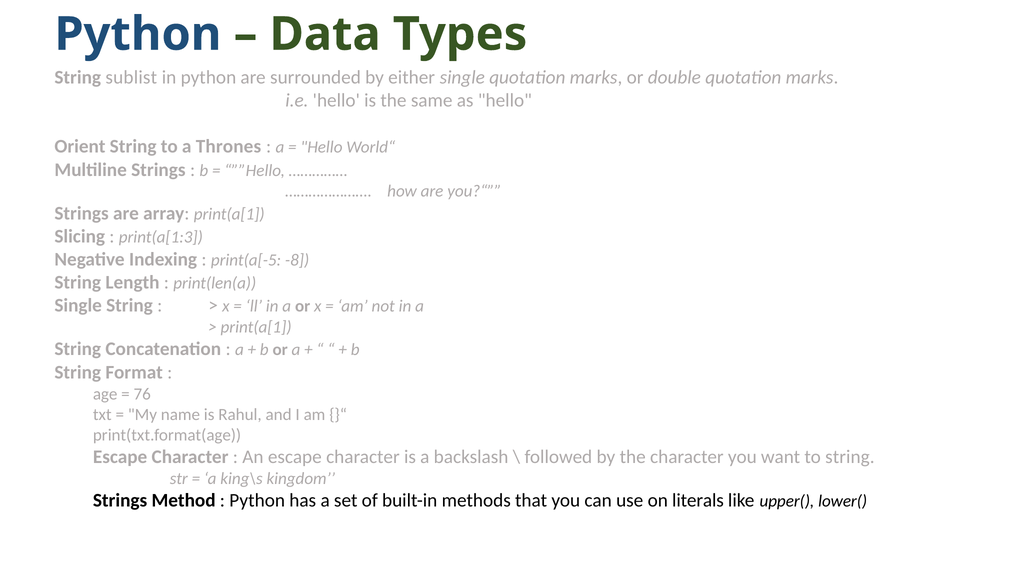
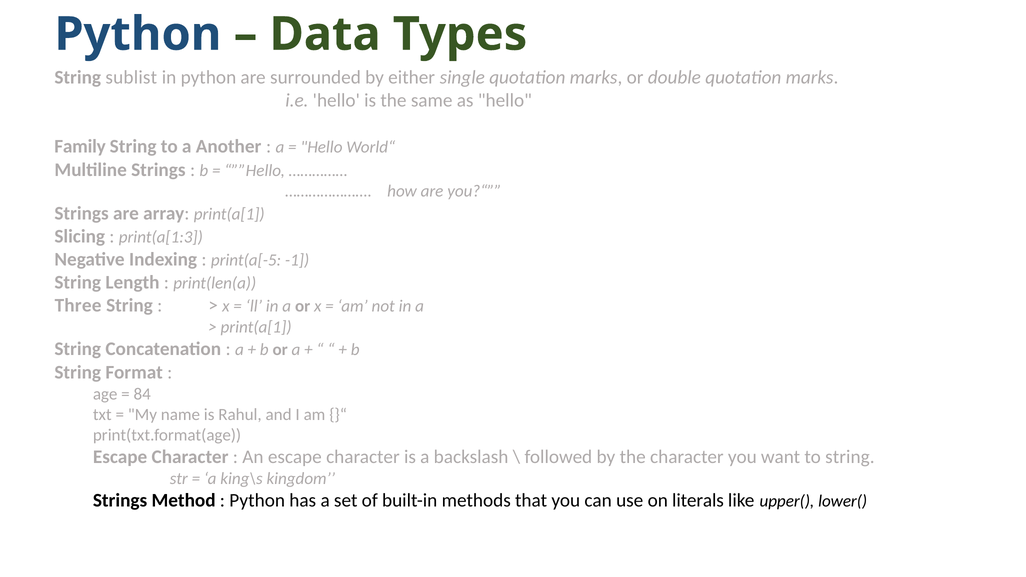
Orient: Orient -> Family
Thrones: Thrones -> Another
-8: -8 -> -1
Single at (78, 306): Single -> Three
76: 76 -> 84
